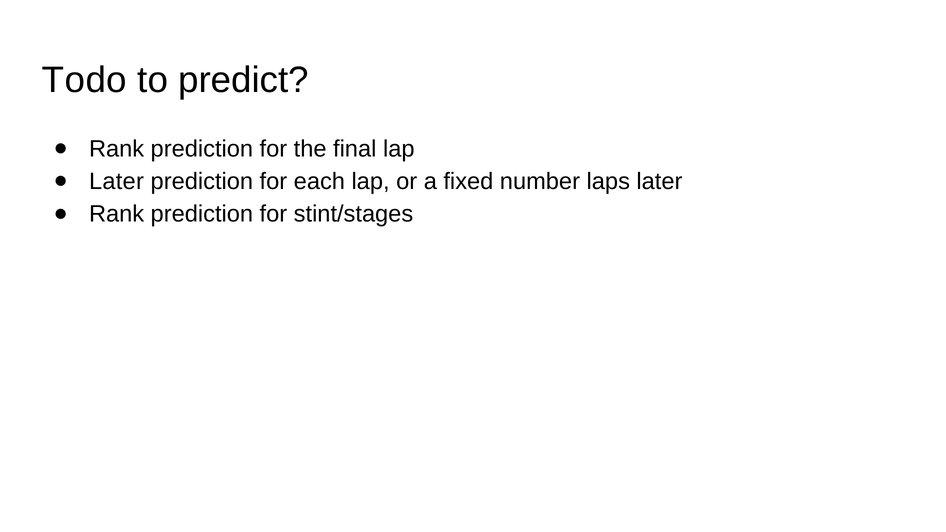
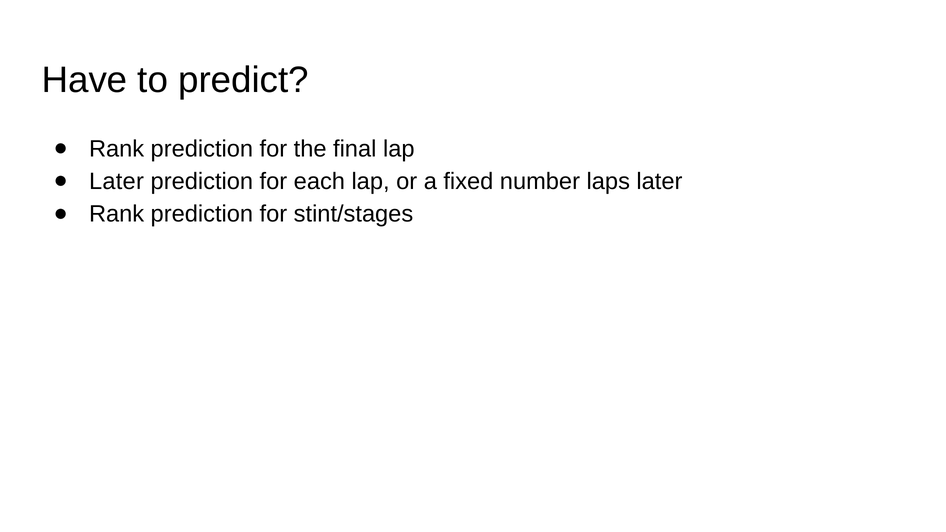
Todo: Todo -> Have
